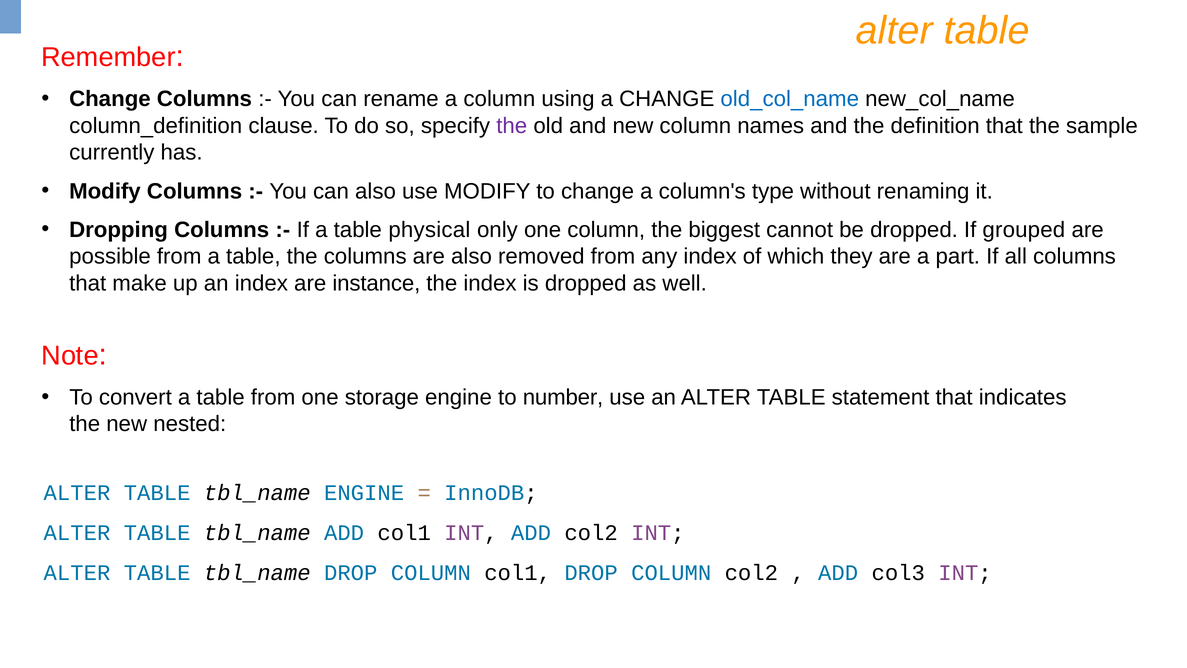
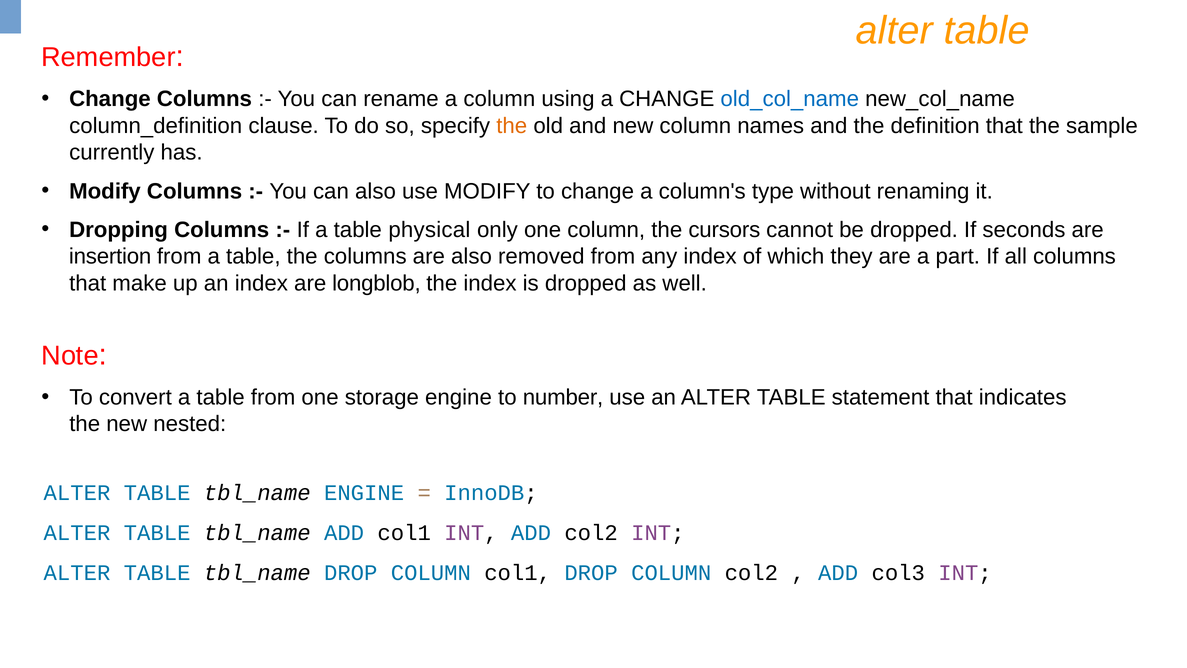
the at (512, 126) colour: purple -> orange
biggest: biggest -> cursors
grouped: grouped -> seconds
possible: possible -> insertion
instance: instance -> longblob
